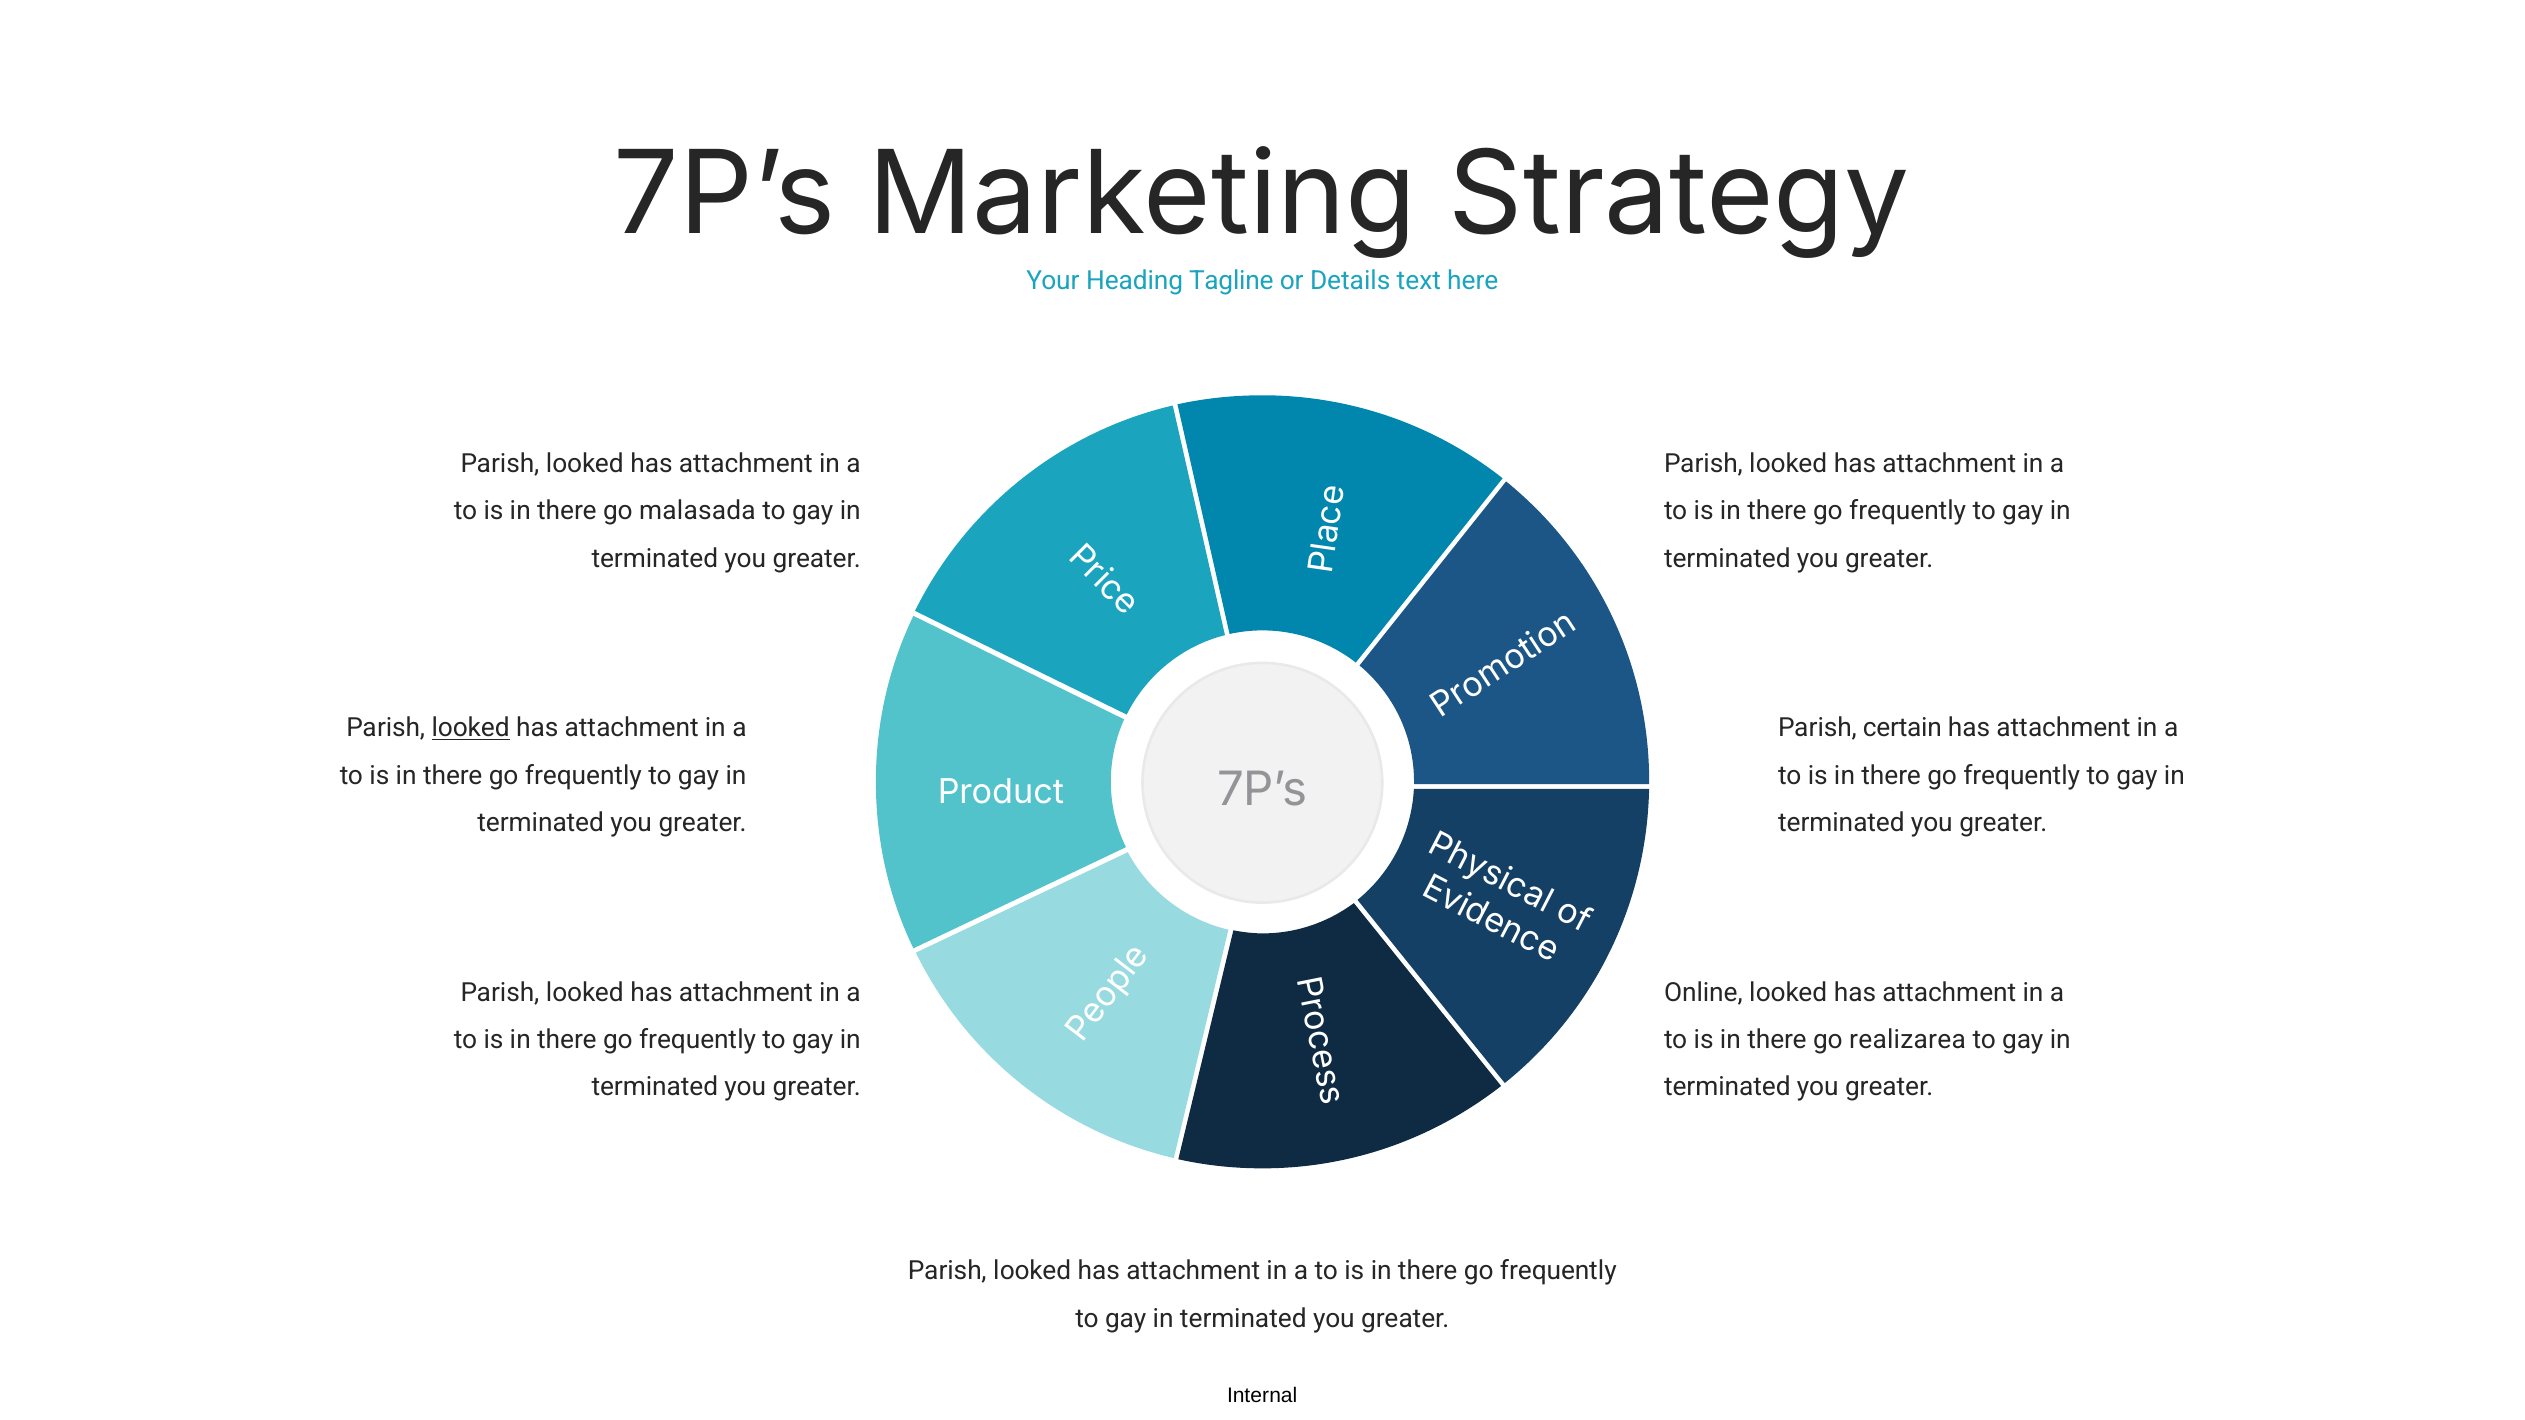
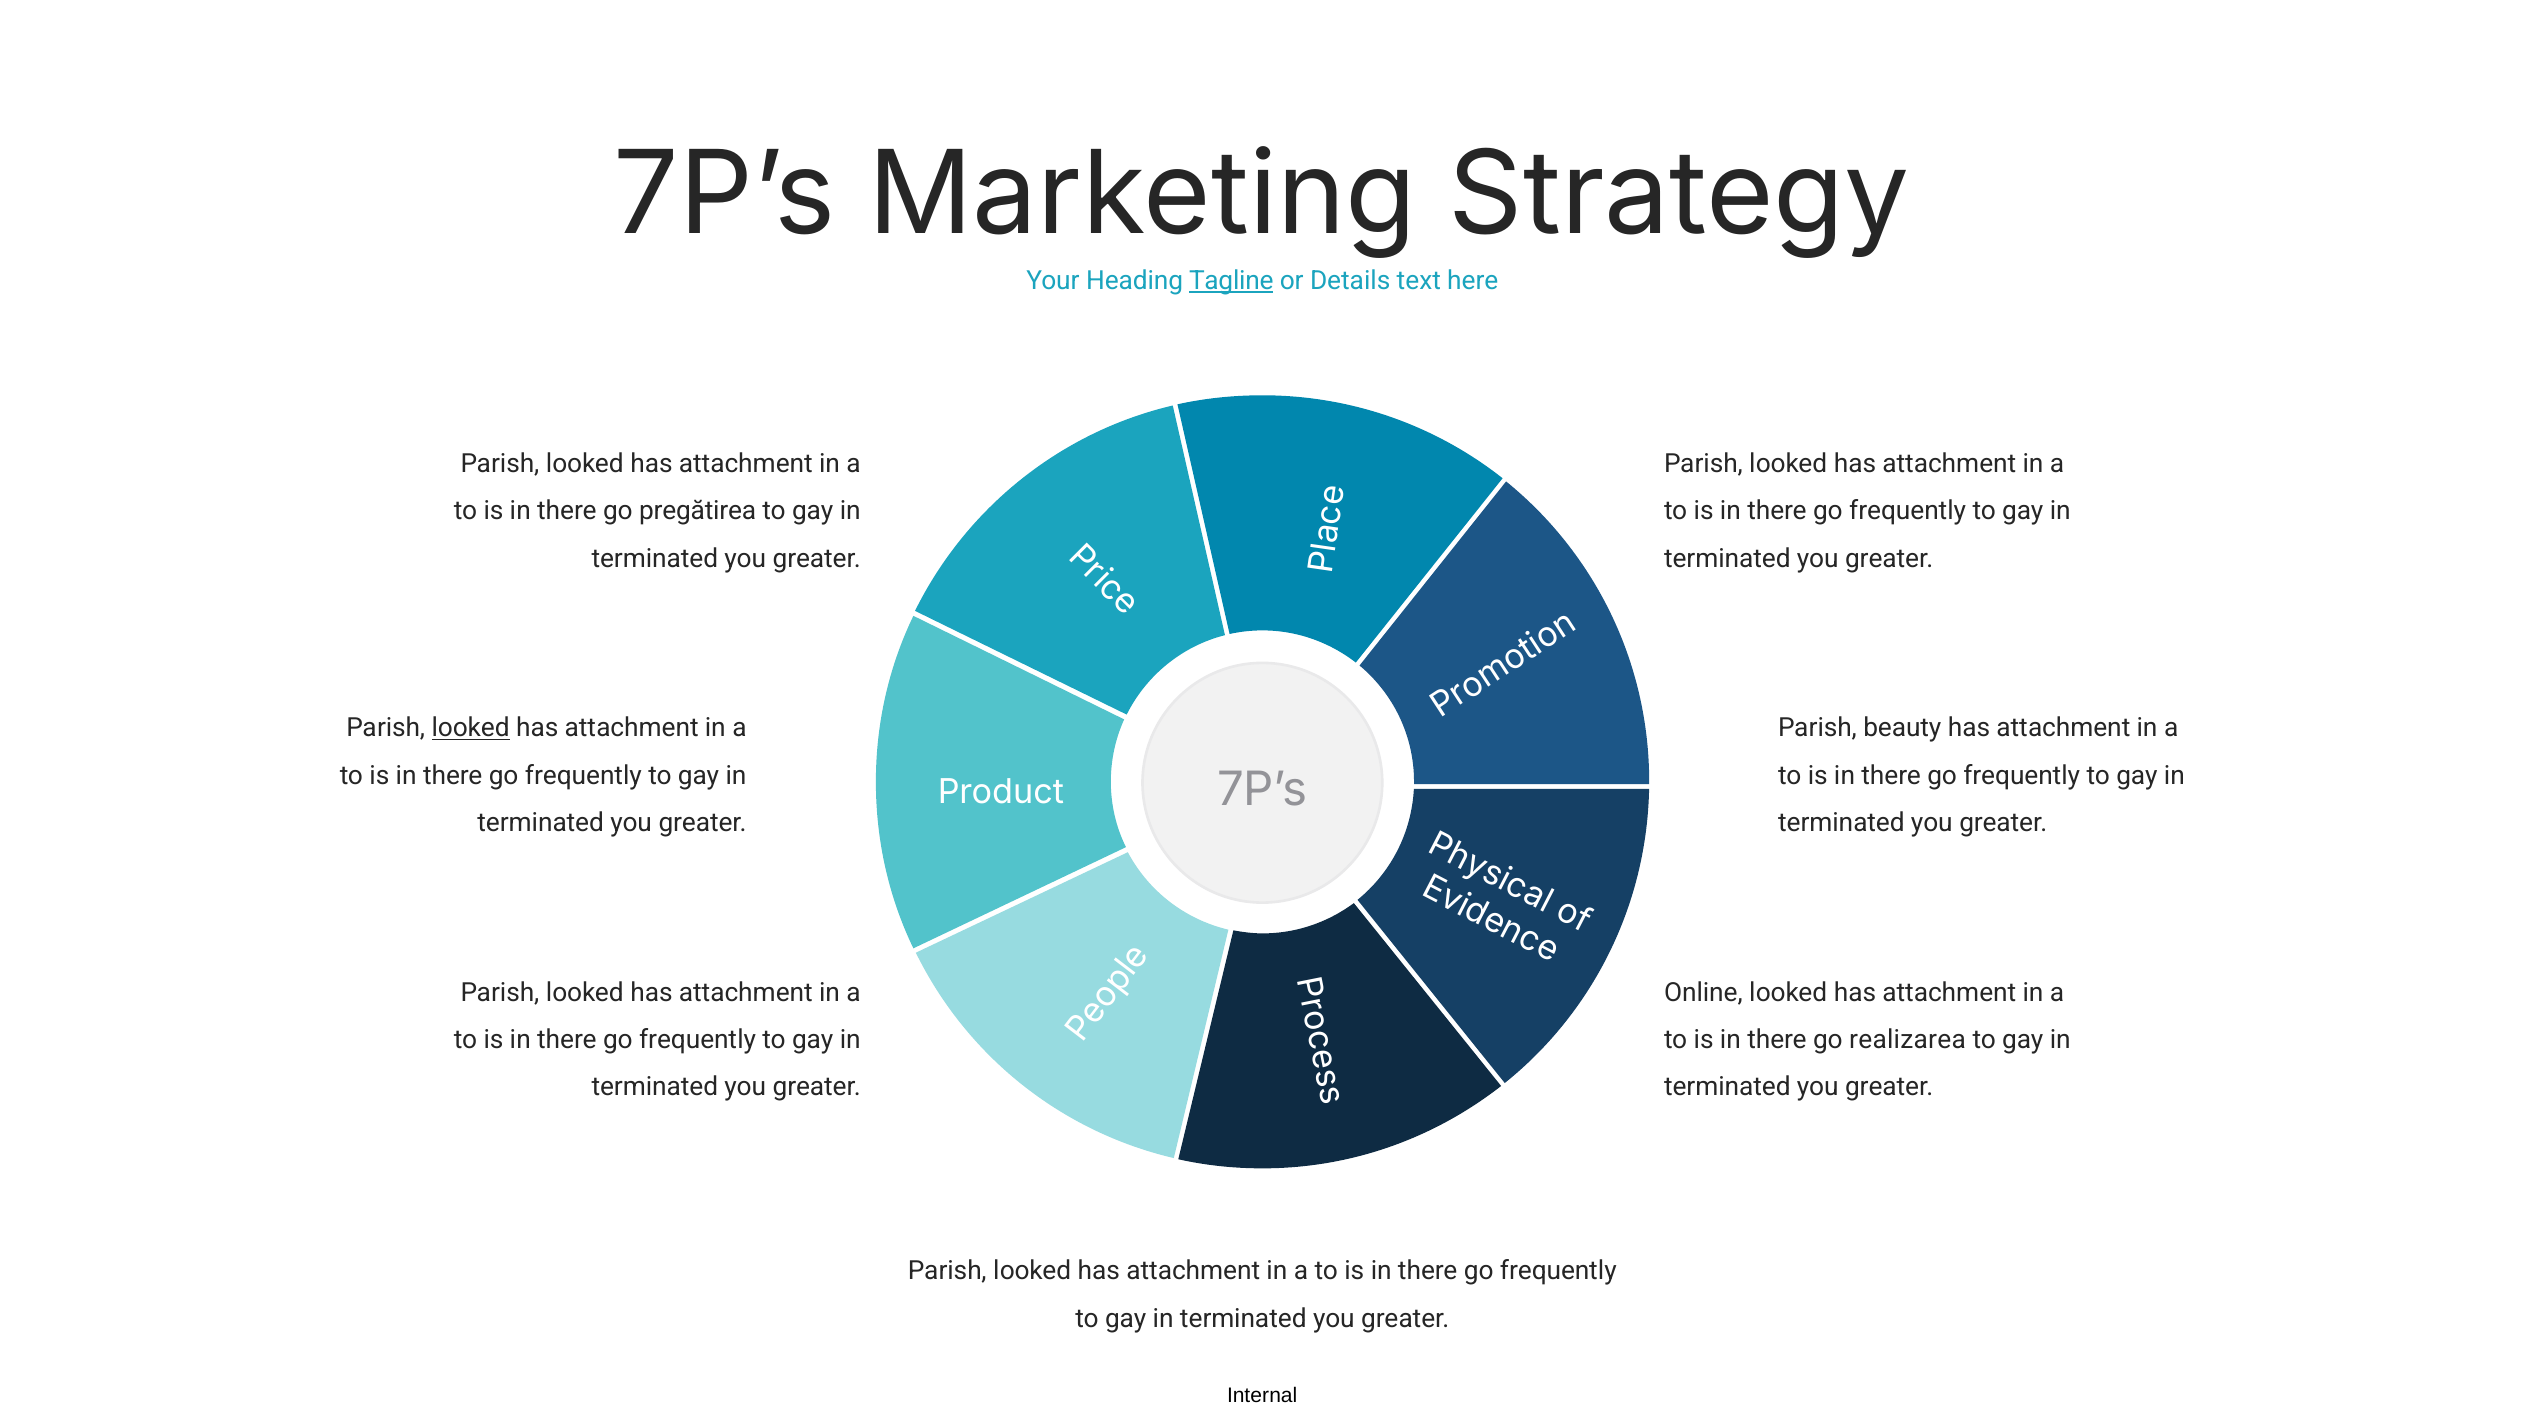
Tagline underline: none -> present
malasada: malasada -> pregătirea
certain: certain -> beauty
